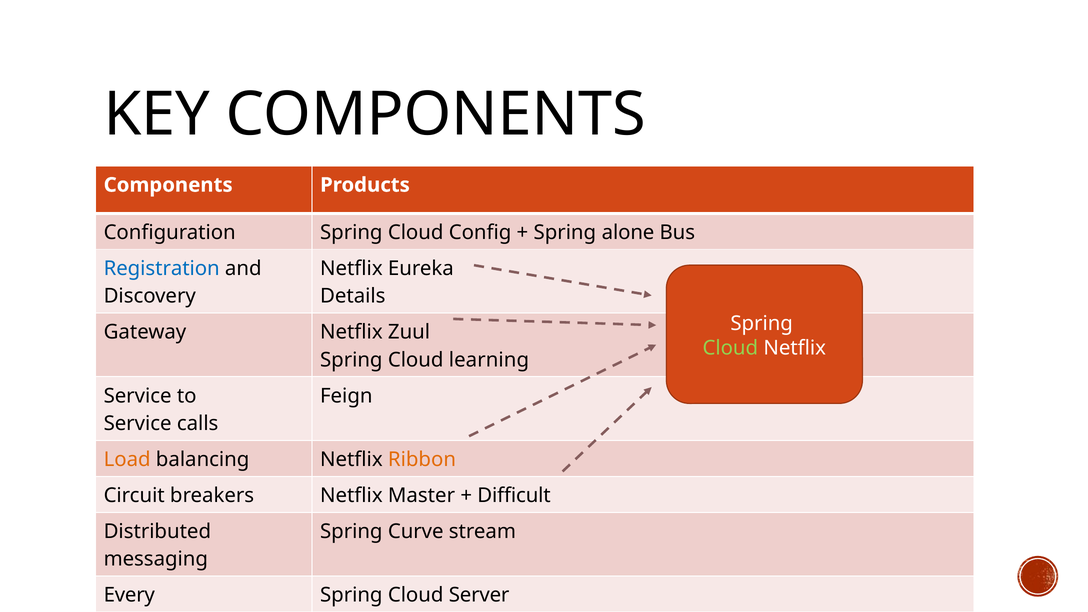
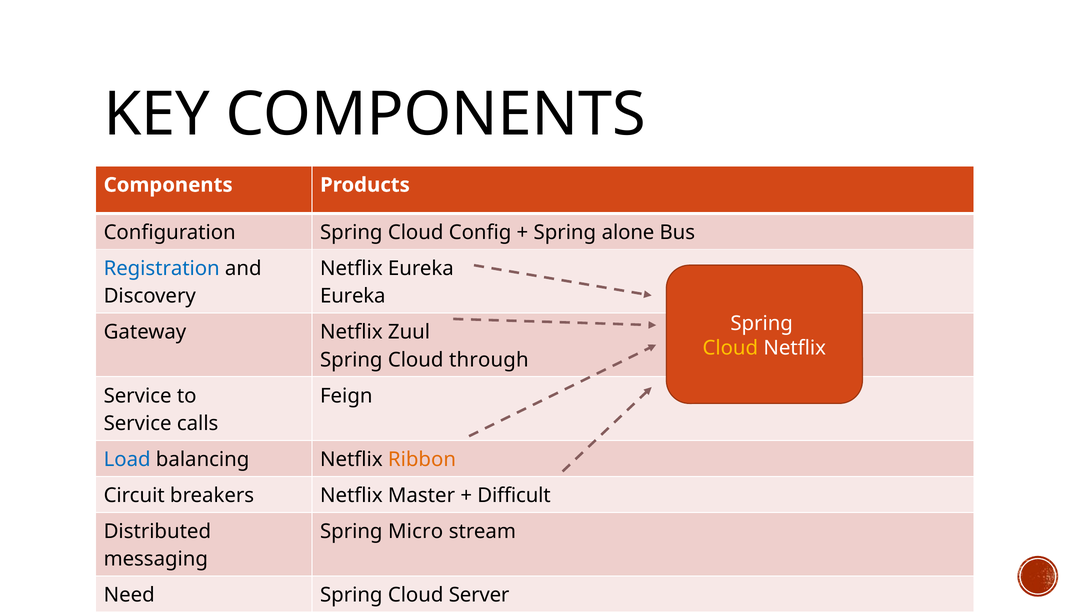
Details at (353, 296): Details -> Eureka
Cloud at (730, 348) colour: light green -> yellow
learning: learning -> through
Load colour: orange -> blue
Curve: Curve -> Micro
Every: Every -> Need
